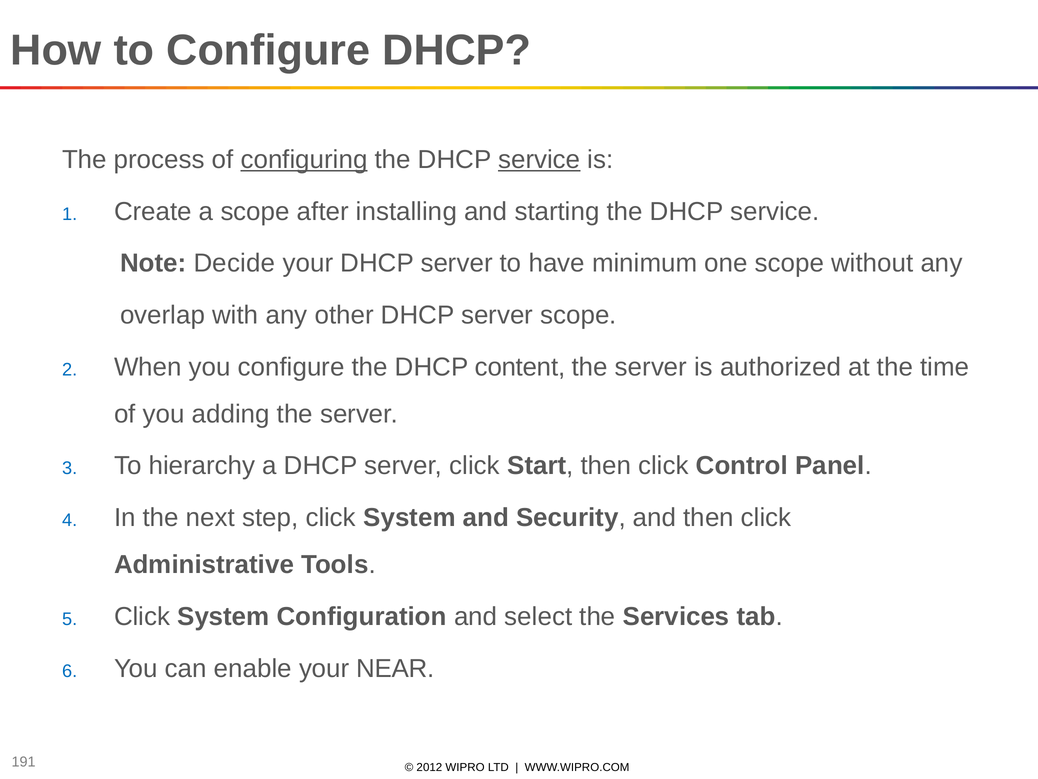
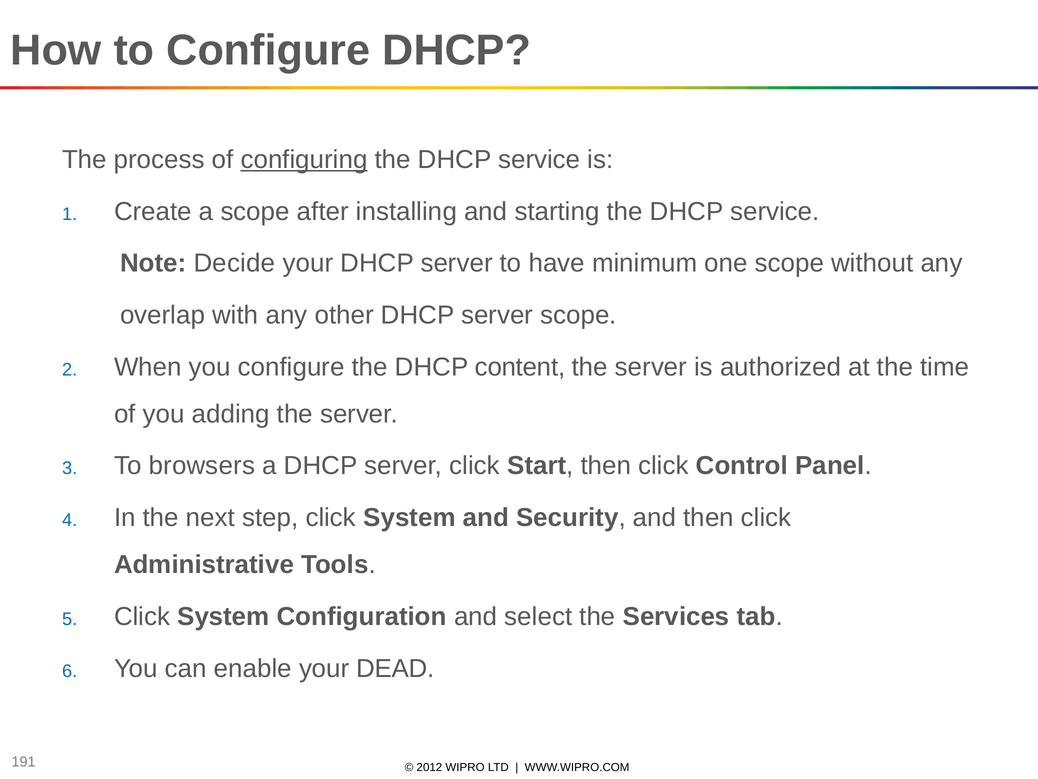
service at (539, 159) underline: present -> none
hierarchy: hierarchy -> browsers
NEAR: NEAR -> DEAD
